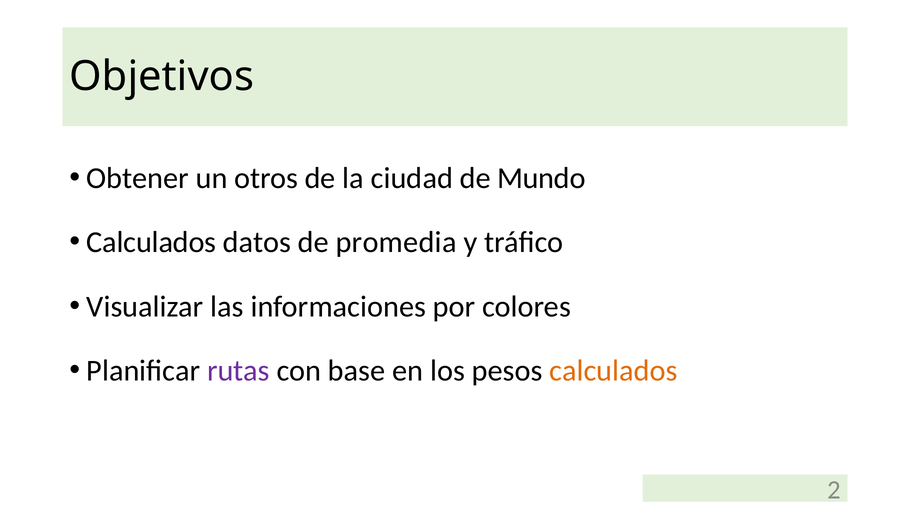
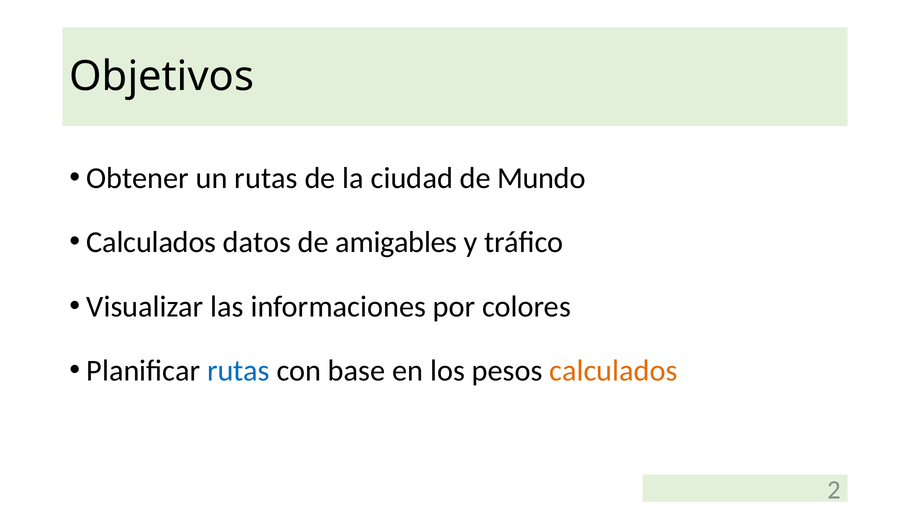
un otros: otros -> rutas
promedia: promedia -> amigables
rutas at (238, 371) colour: purple -> blue
